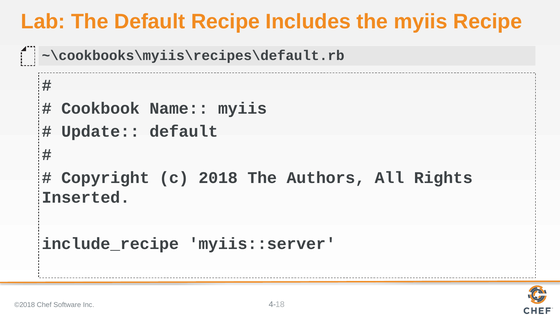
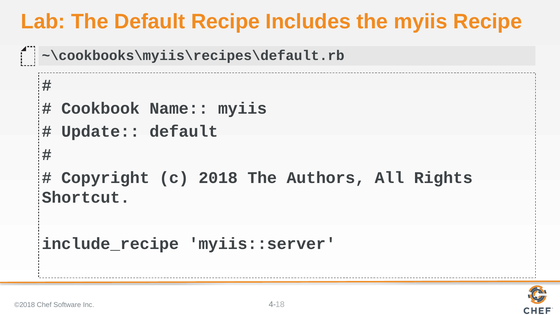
Inserted: Inserted -> Shortcut
